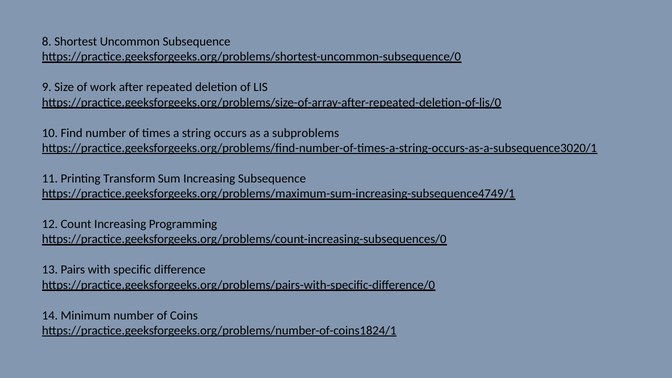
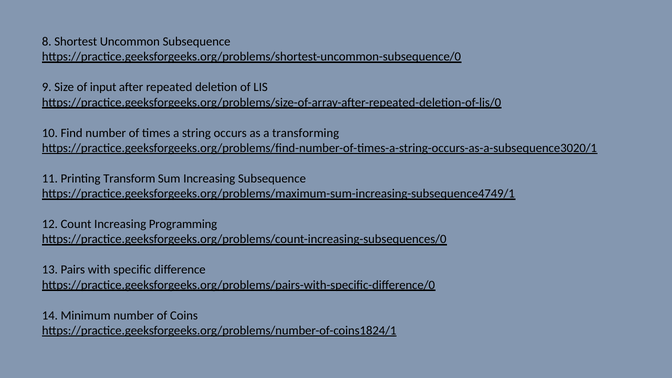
work: work -> input
subproblems: subproblems -> transforming
